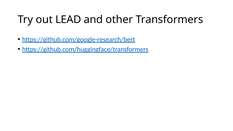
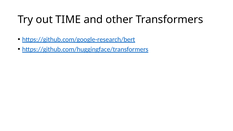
LEAD: LEAD -> TIME
